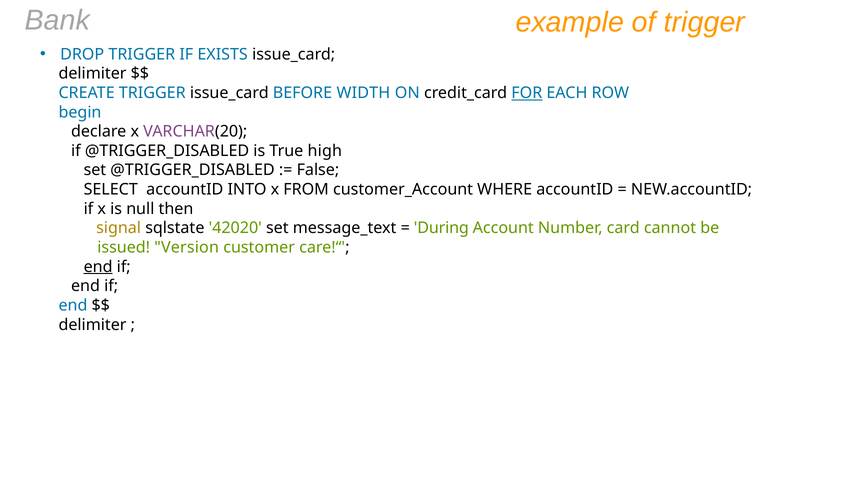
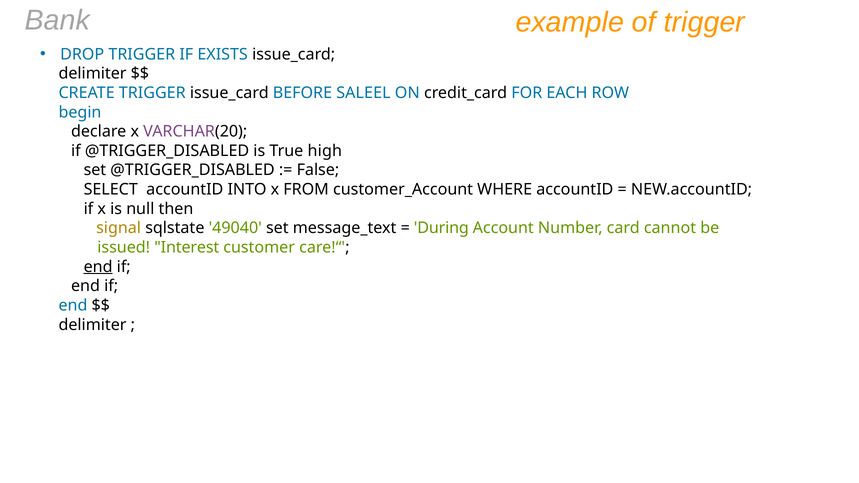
WIDTH: WIDTH -> SALEEL
FOR underline: present -> none
42020: 42020 -> 49040
Version: Version -> Interest
